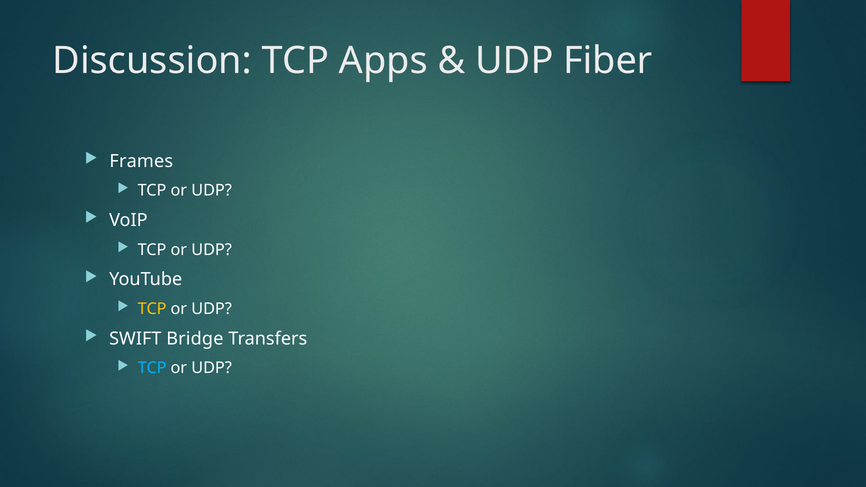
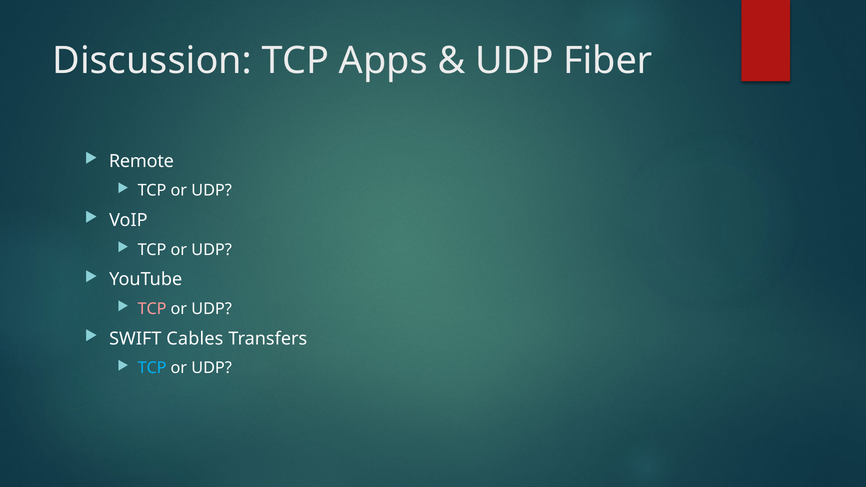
Frames: Frames -> Remote
TCP at (152, 309) colour: yellow -> pink
Bridge: Bridge -> Cables
